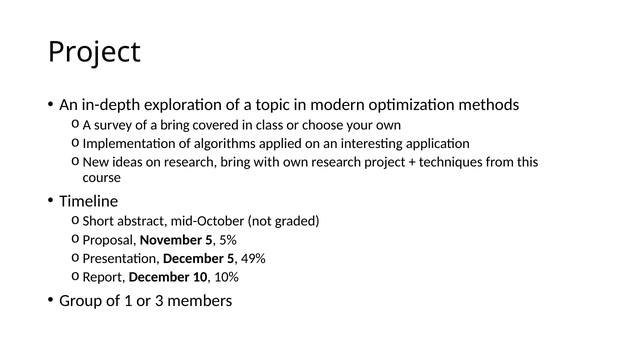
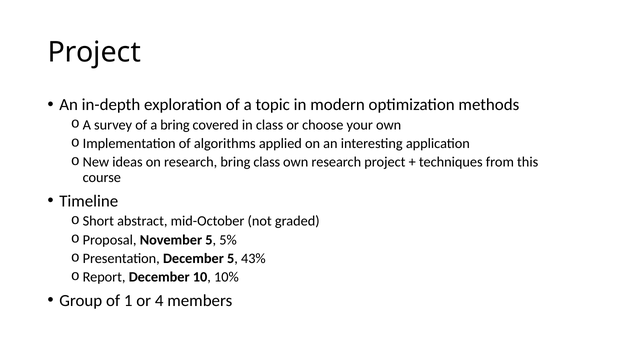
bring with: with -> class
49%: 49% -> 43%
3: 3 -> 4
